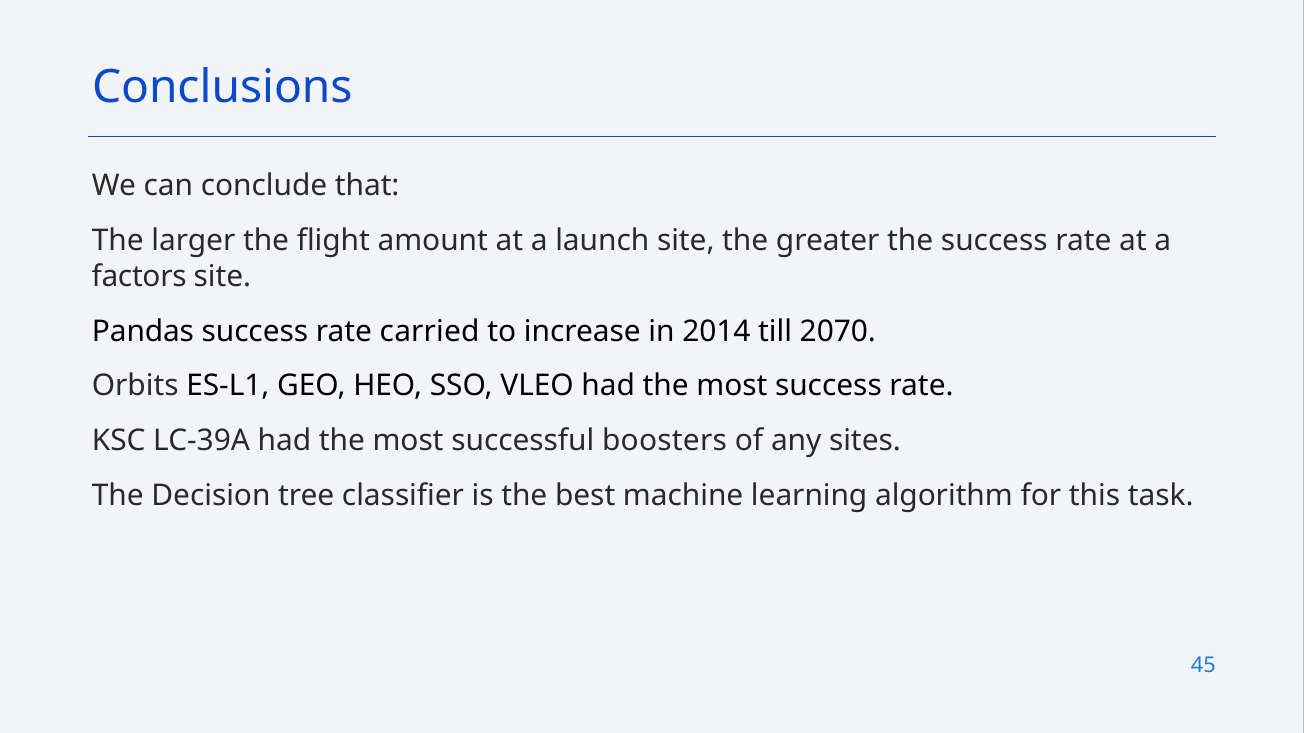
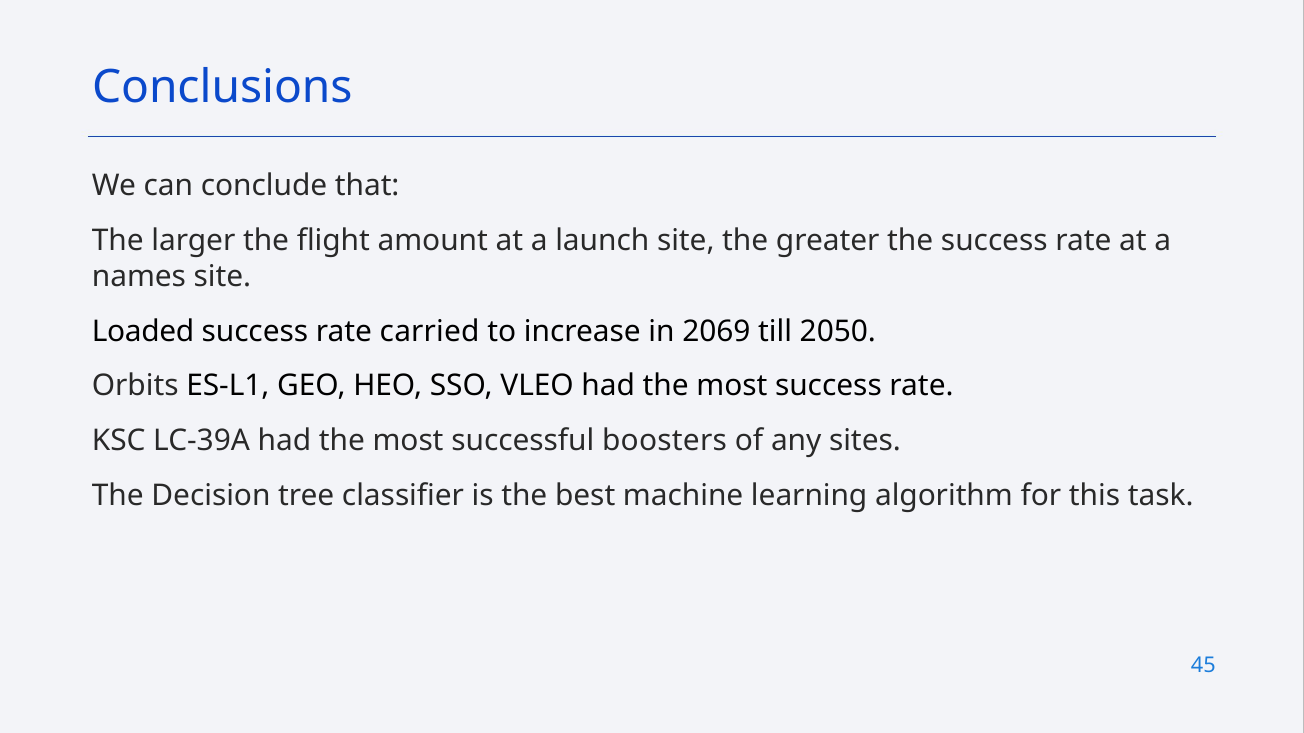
factors: factors -> names
Pandas: Pandas -> Loaded
2014: 2014 -> 2069
2070: 2070 -> 2050
